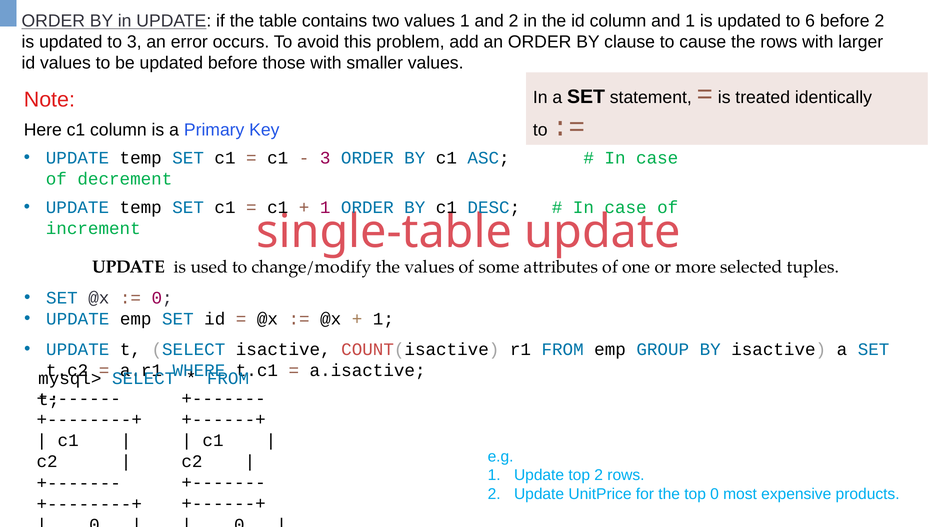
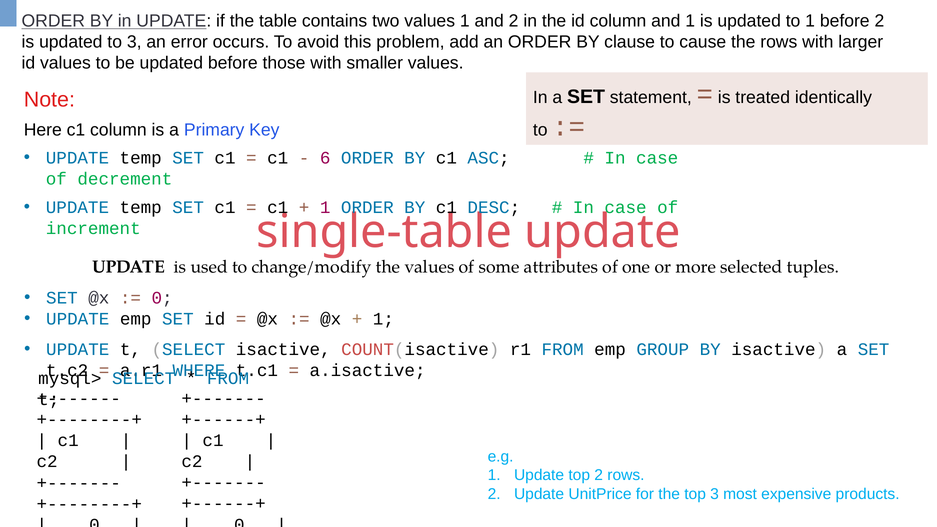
to 6: 6 -> 1
3 at (325, 158): 3 -> 6
top 0: 0 -> 3
